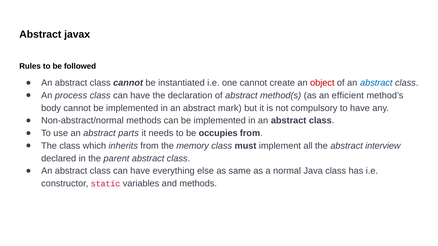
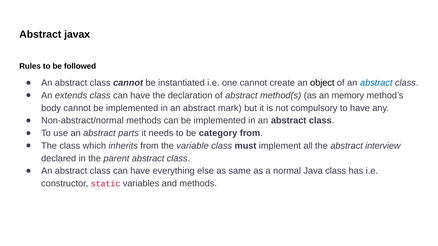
object colour: red -> black
process: process -> extends
efficient: efficient -> memory
occupies: occupies -> category
memory: memory -> variable
